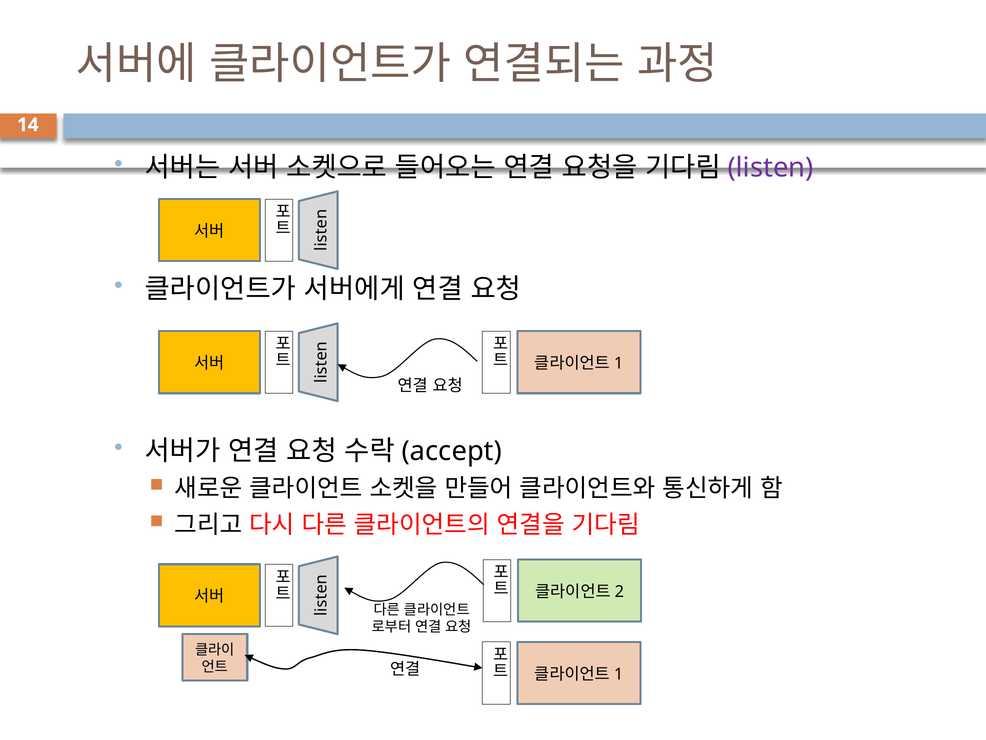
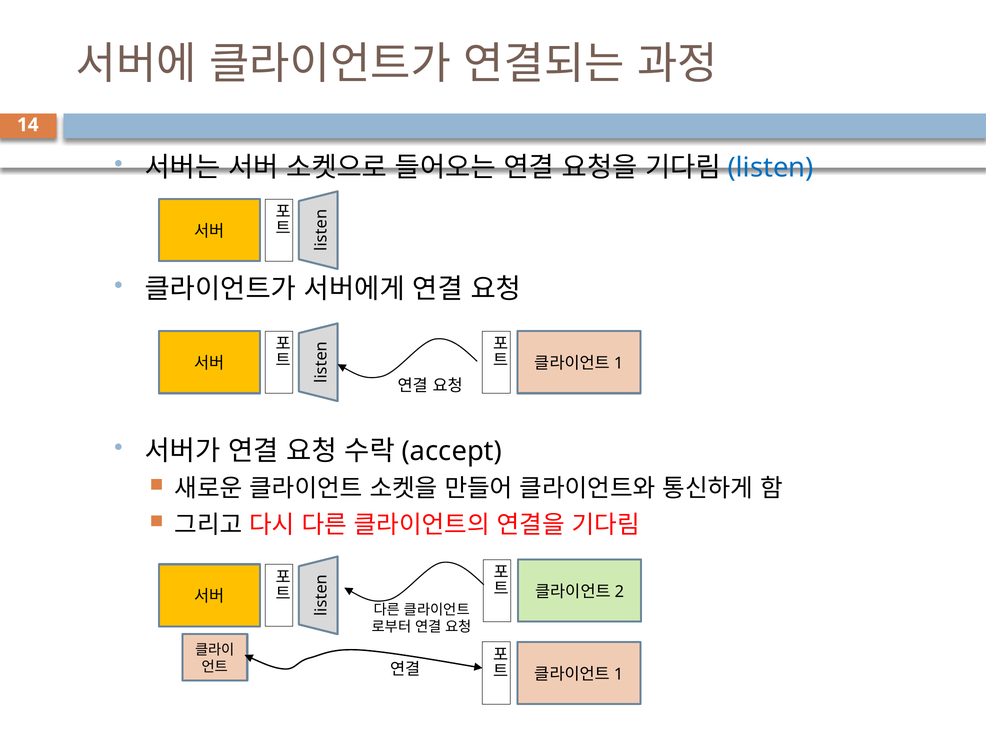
listen colour: purple -> blue
